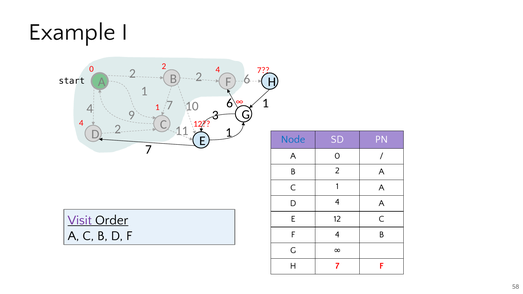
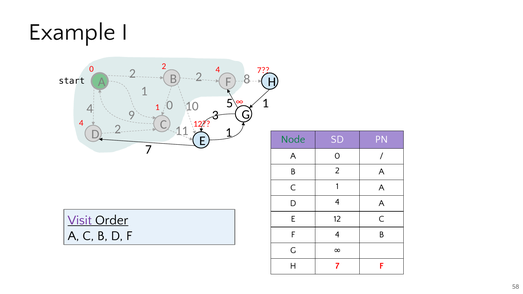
2 6: 6 -> 8
10 6: 6 -> 5
7 at (170, 105): 7 -> 0
Node colour: blue -> green
